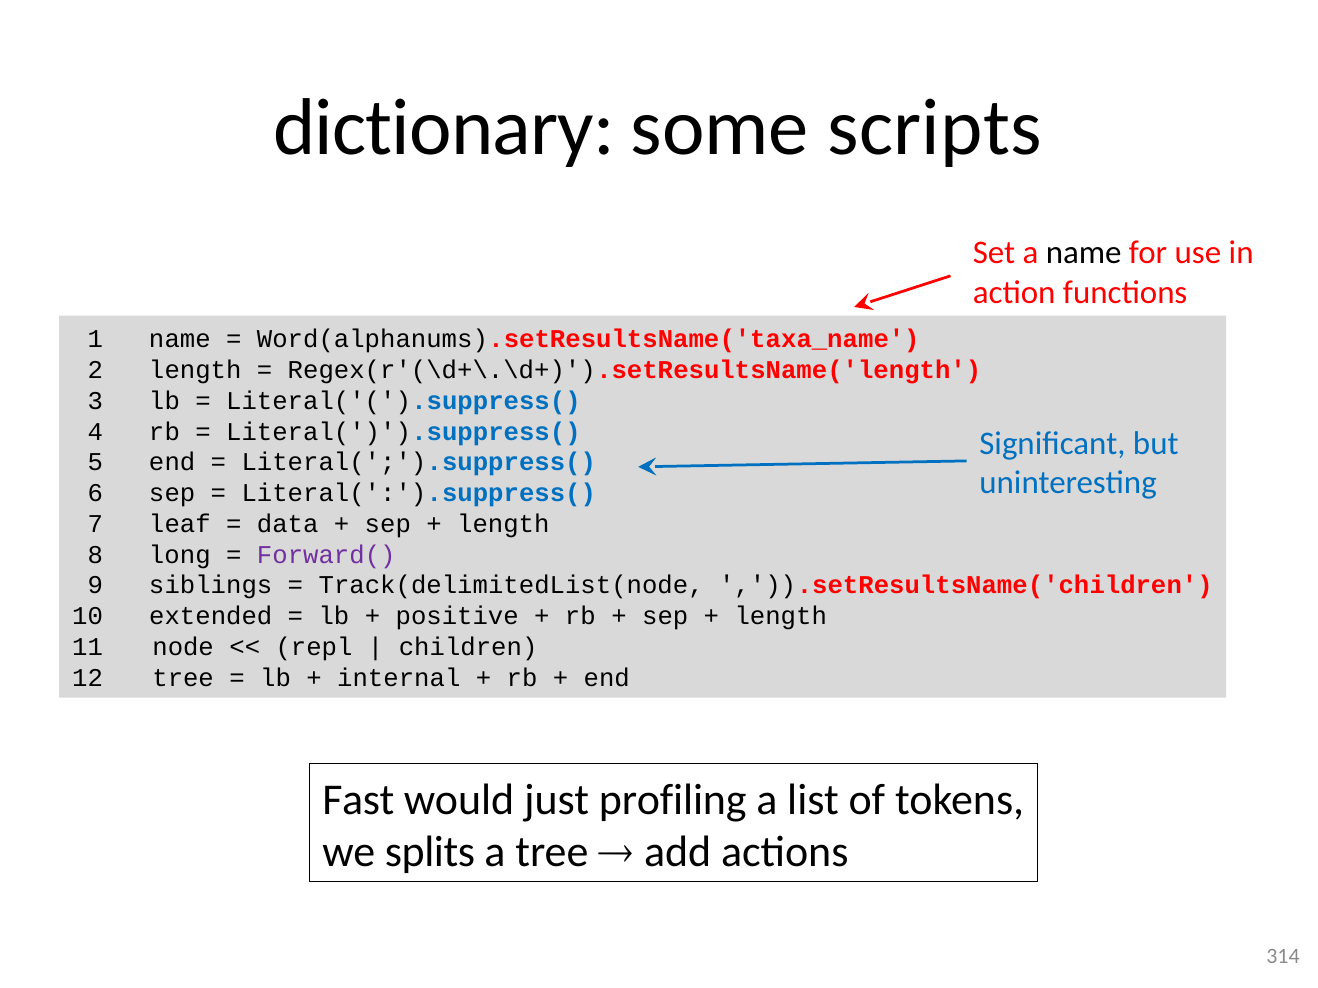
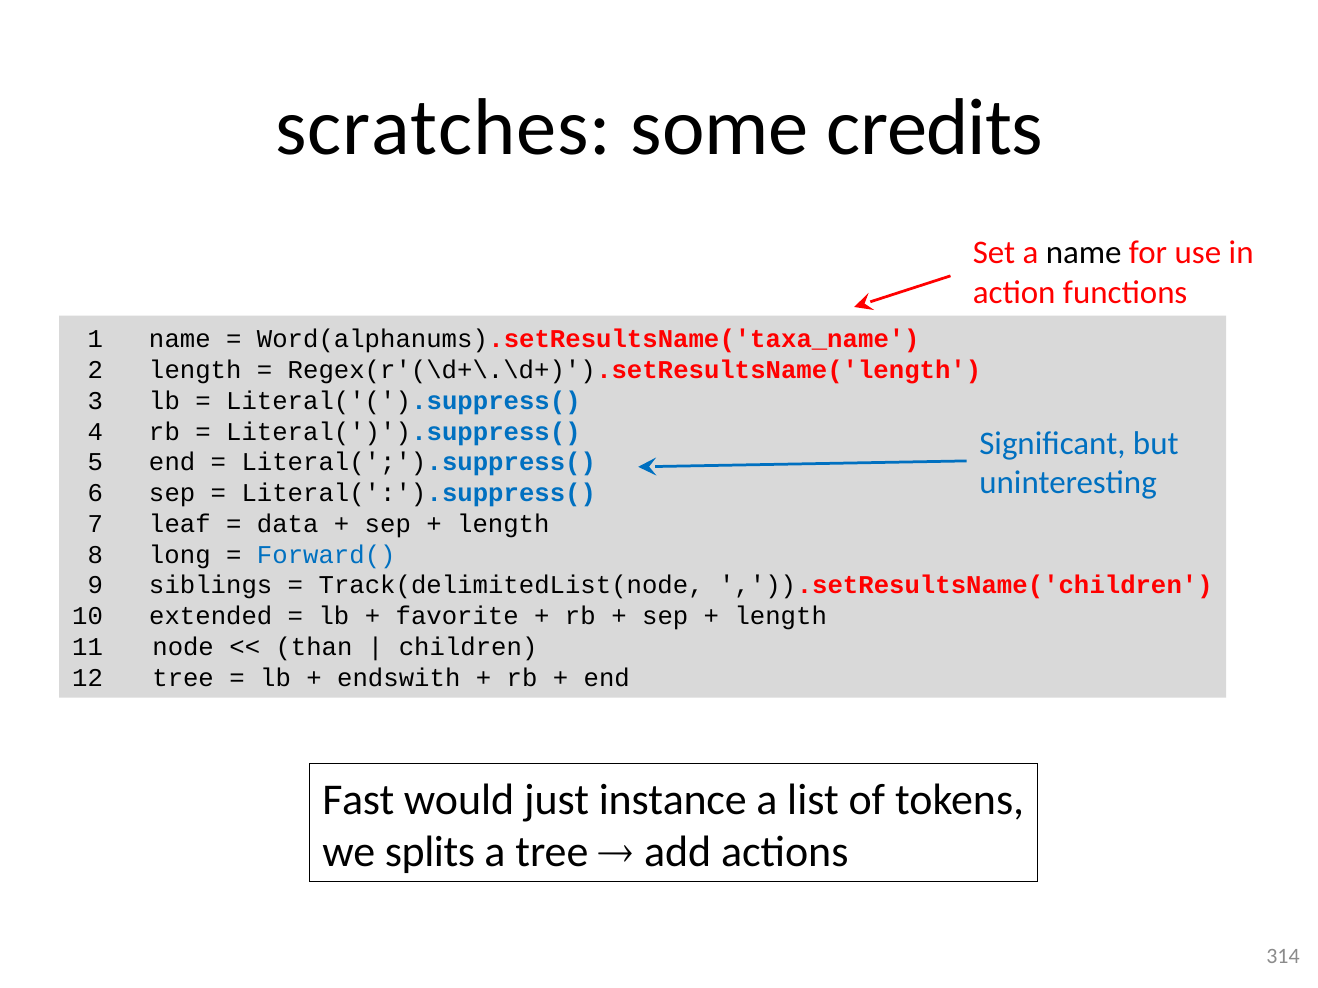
dictionary: dictionary -> scratches
scripts: scripts -> credits
Forward( colour: purple -> blue
positive: positive -> favorite
repl: repl -> than
internal: internal -> endswith
profiling: profiling -> instance
